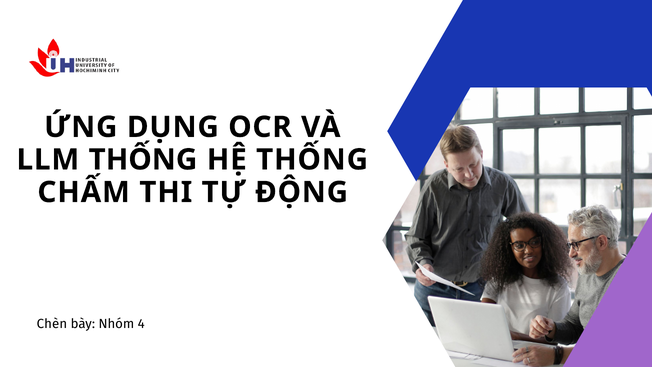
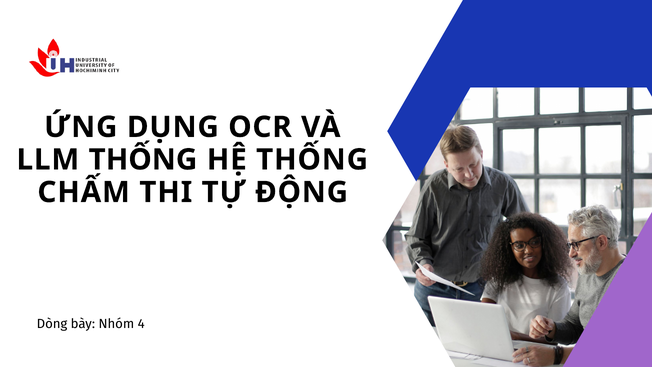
Chèn: Chèn -> Dòng
